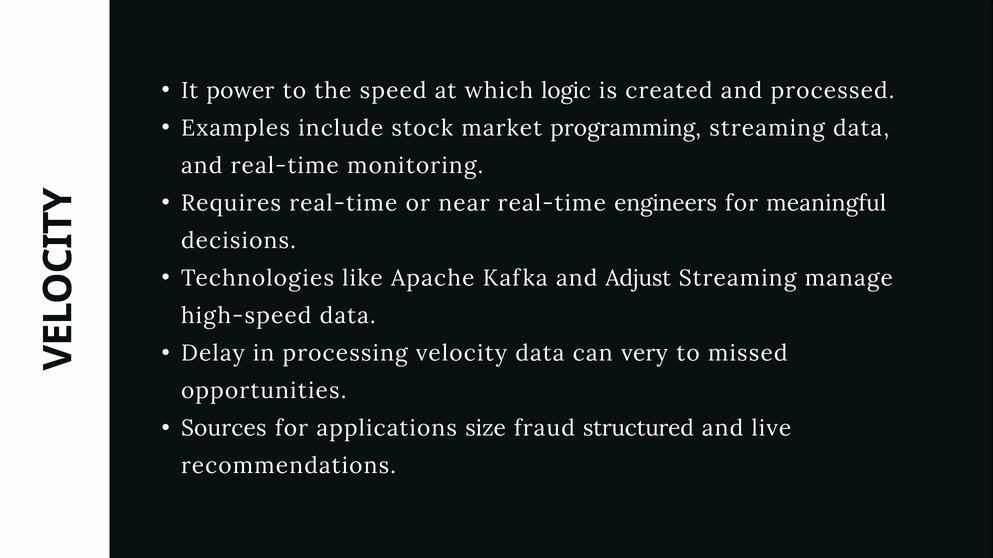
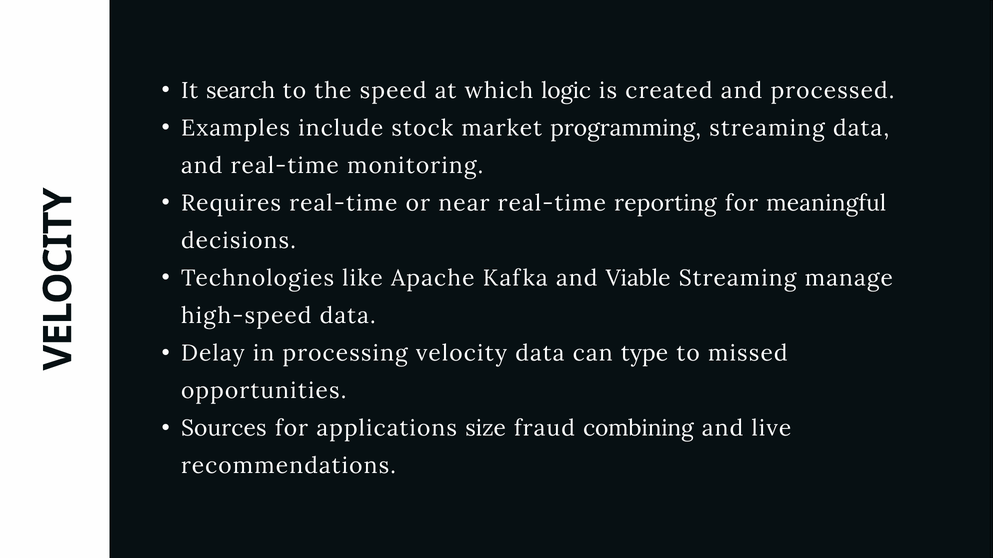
power: power -> search
engineers: engineers -> reporting
Adjust: Adjust -> Viable
very: very -> type
structured: structured -> combining
